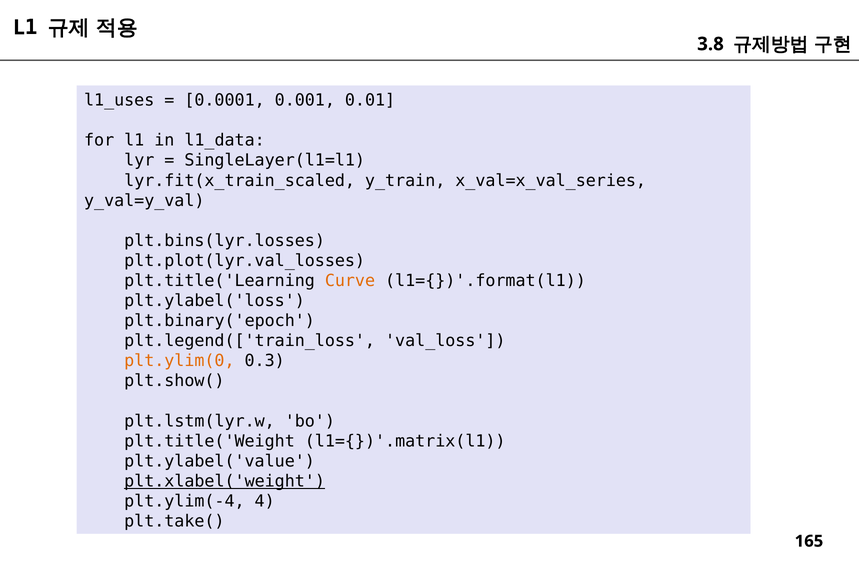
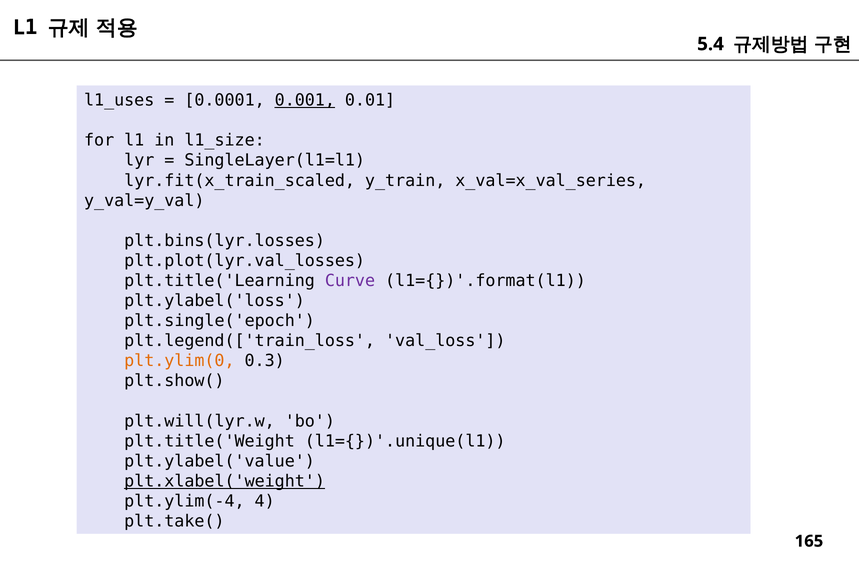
3.8: 3.8 -> 5.4
0.001 underline: none -> present
l1_data: l1_data -> l1_size
Curve colour: orange -> purple
plt.binary('epoch: plt.binary('epoch -> plt.single('epoch
plt.lstm(lyr.w: plt.lstm(lyr.w -> plt.will(lyr.w
l1={})'.matrix(l1: l1={})'.matrix(l1 -> l1={})'.unique(l1
